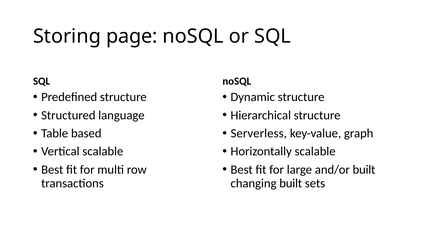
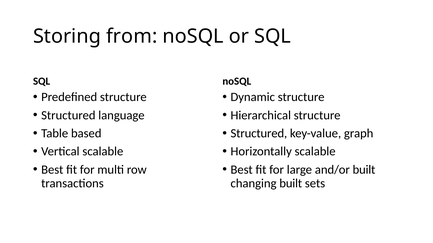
page: page -> from
Serverless at (259, 134): Serverless -> Structured
